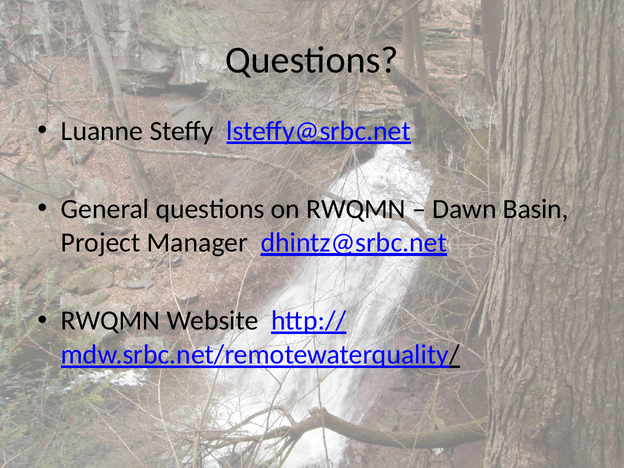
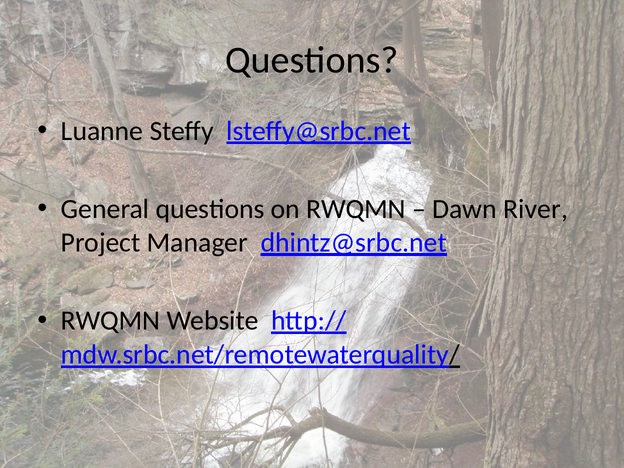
Basin: Basin -> River
